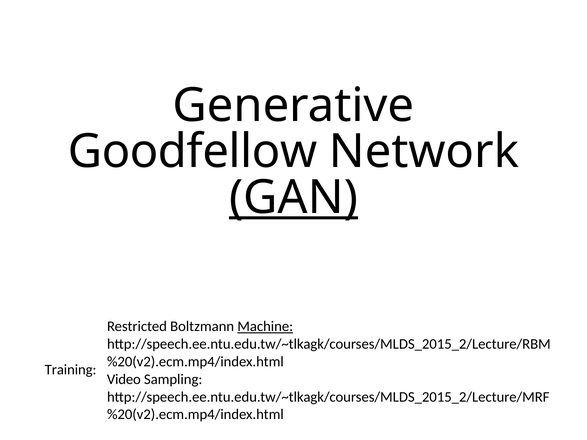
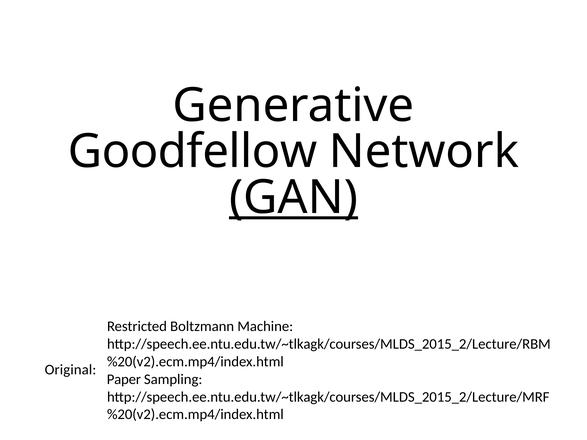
Machine underline: present -> none
Training: Training -> Original
Video: Video -> Paper
